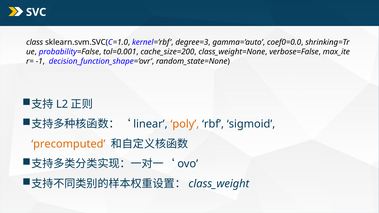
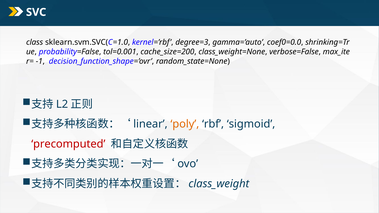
precomputed colour: orange -> red
